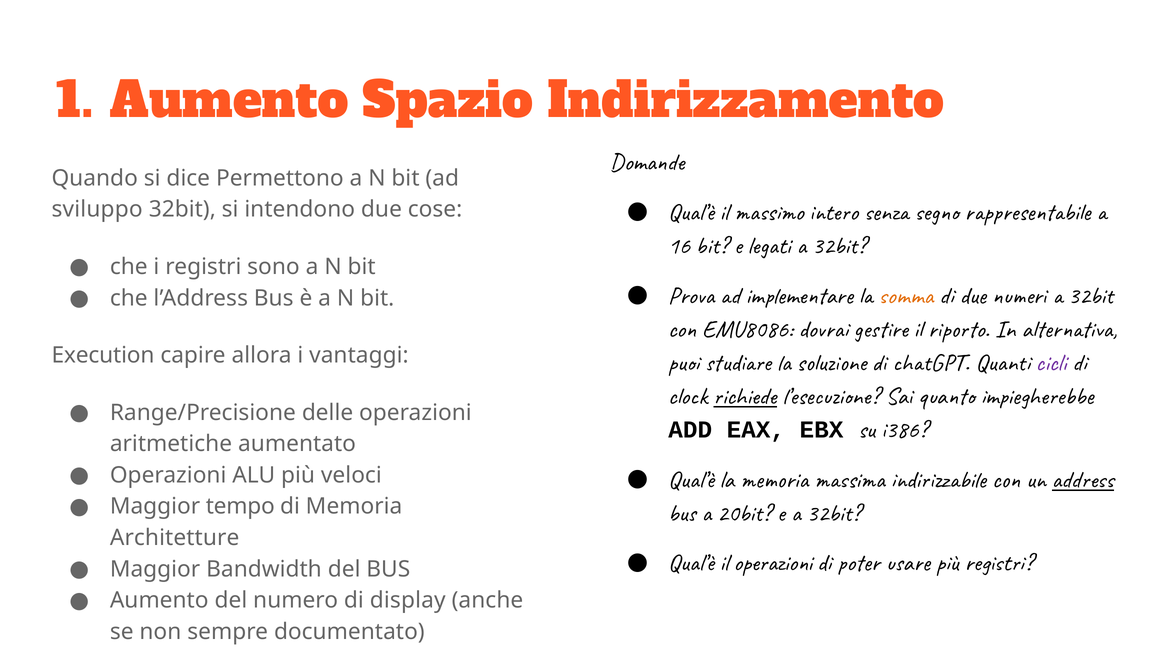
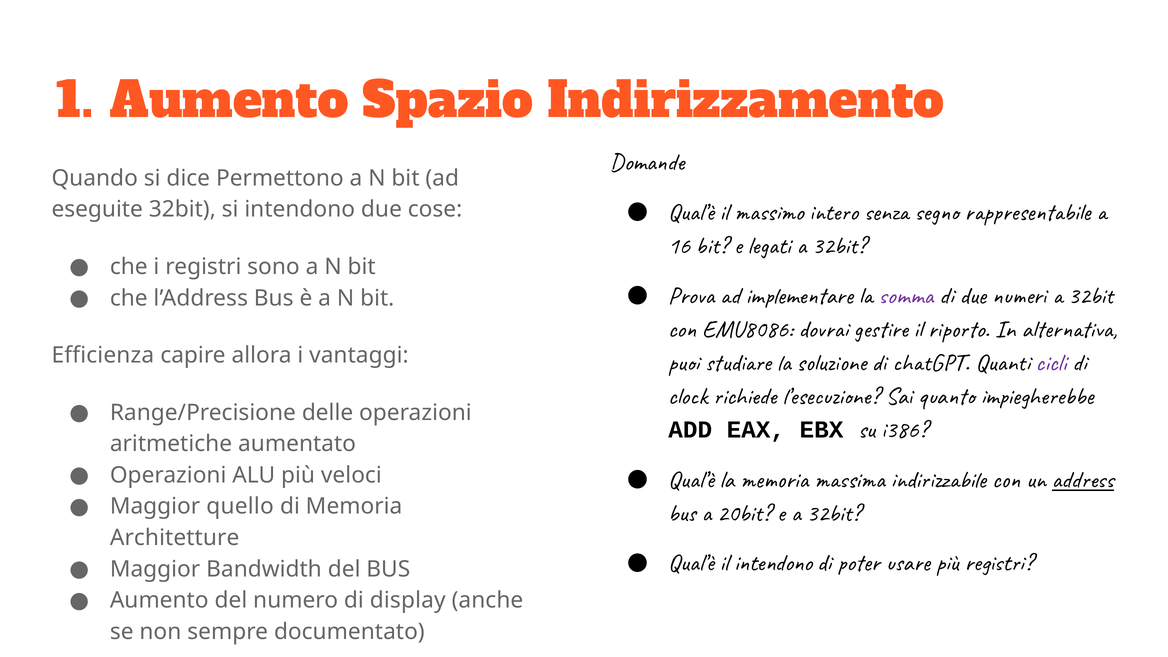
sviluppo: sviluppo -> eseguite
somma colour: orange -> purple
Execution: Execution -> Efficienza
richiede underline: present -> none
tempo: tempo -> quello
il operazioni: operazioni -> intendono
